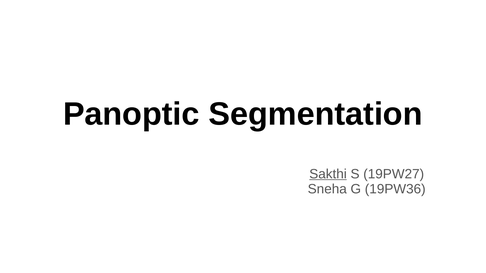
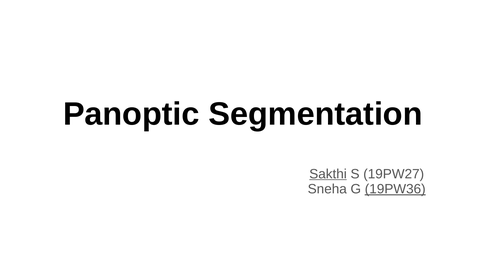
19PW36 underline: none -> present
